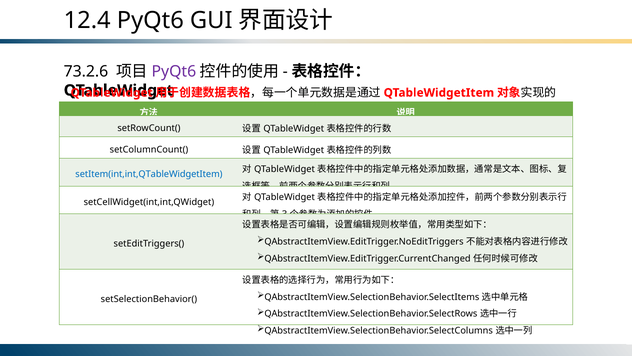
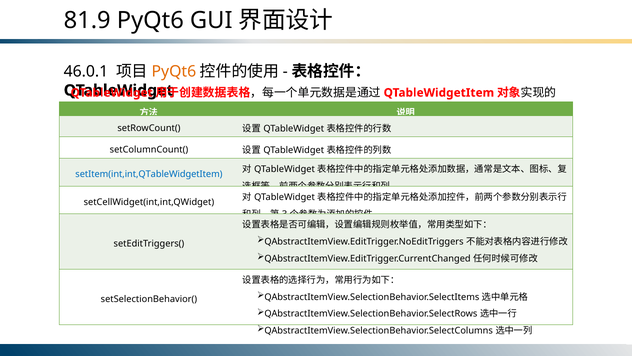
12.4: 12.4 -> 81.9
73.2.6: 73.2.6 -> 46.0.1
PyQt6 at (174, 71) colour: purple -> orange
